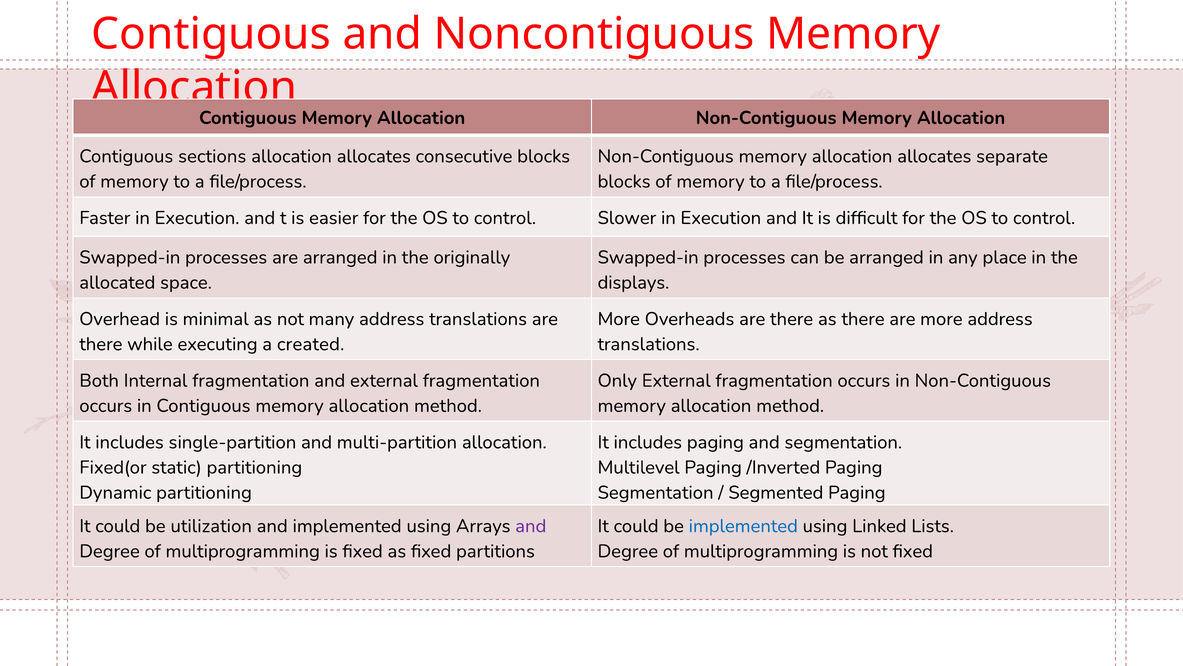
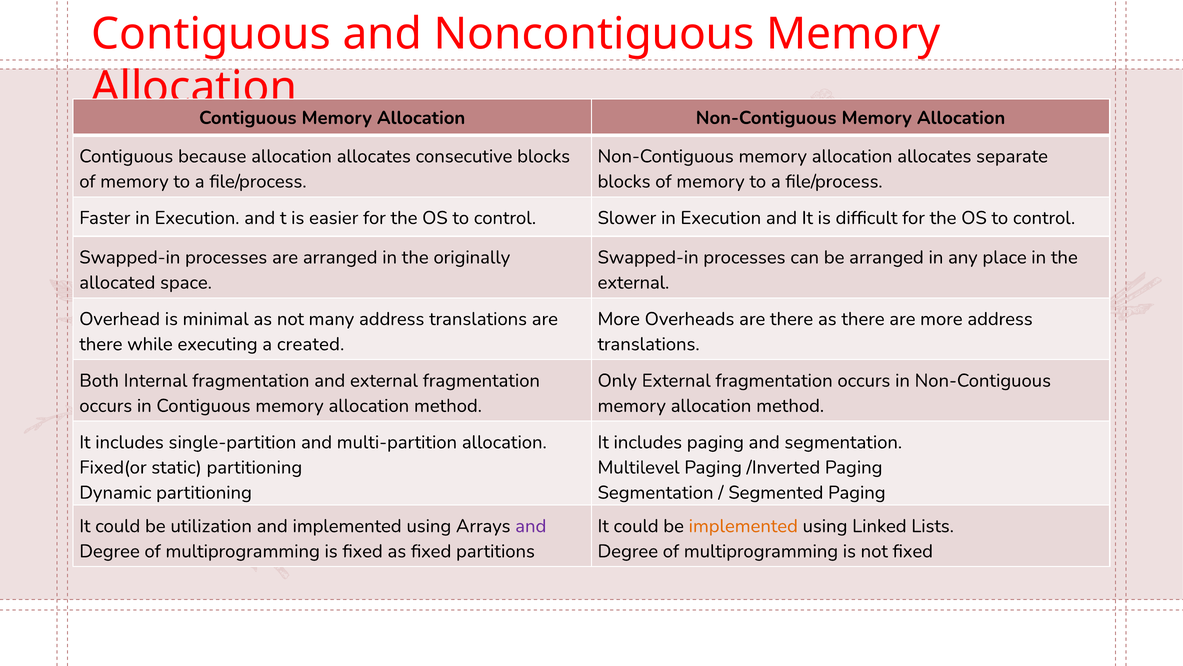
sections: sections -> because
displays at (633, 282): displays -> external
implemented at (743, 526) colour: blue -> orange
